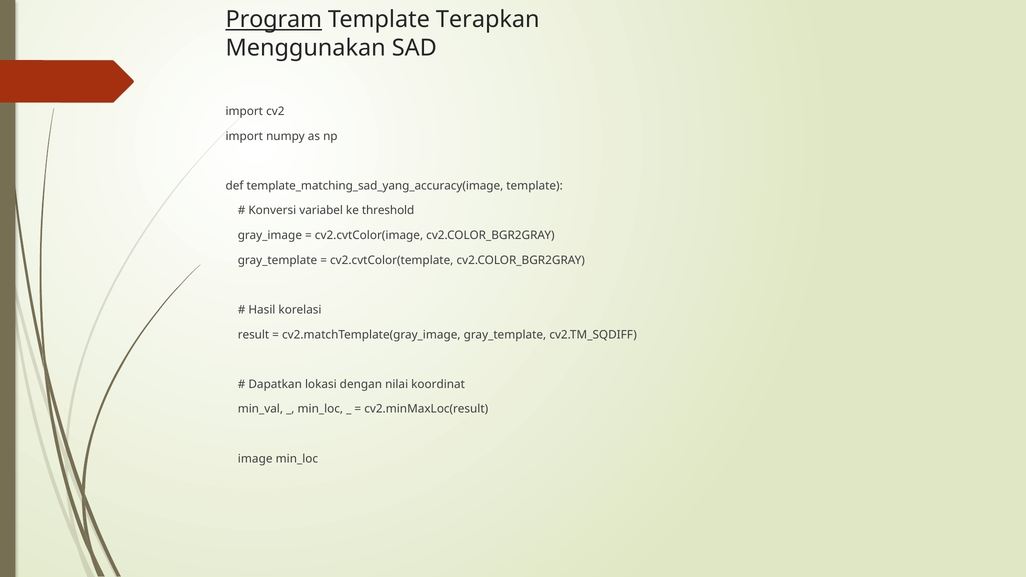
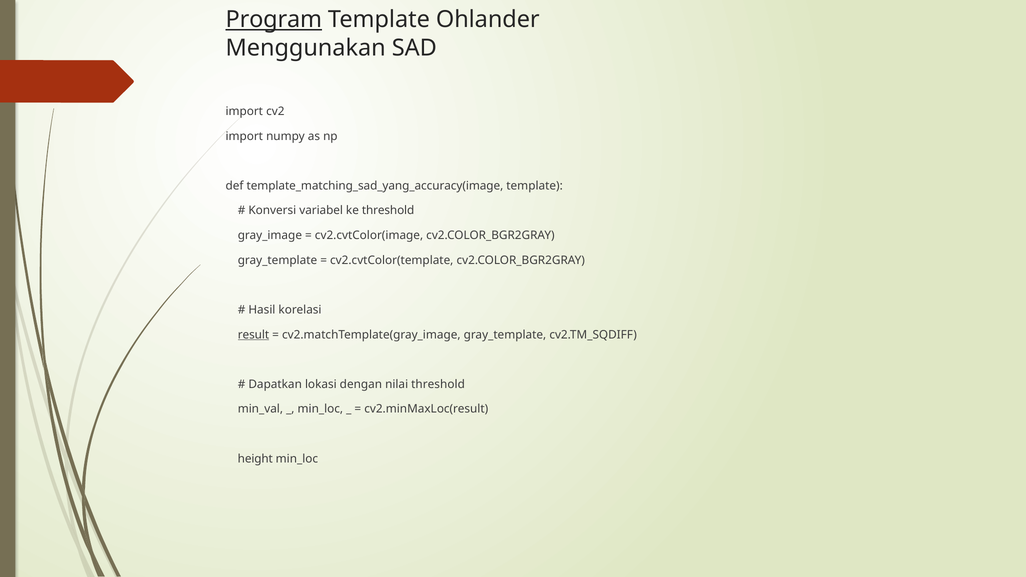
Terapkan: Terapkan -> Ohlander
result underline: none -> present
nilai koordinat: koordinat -> threshold
image: image -> height
